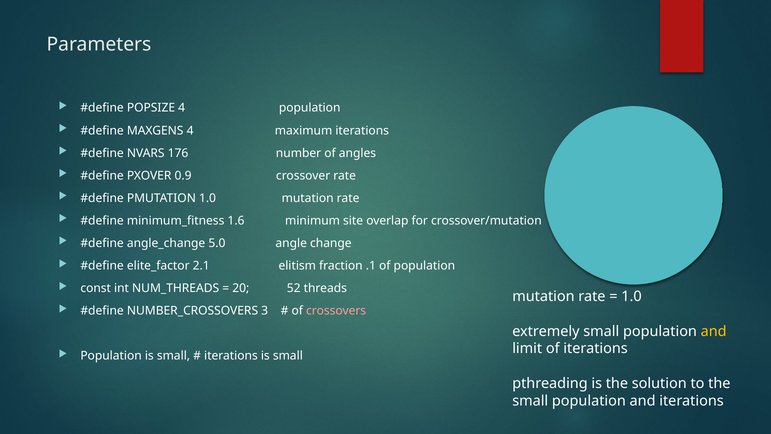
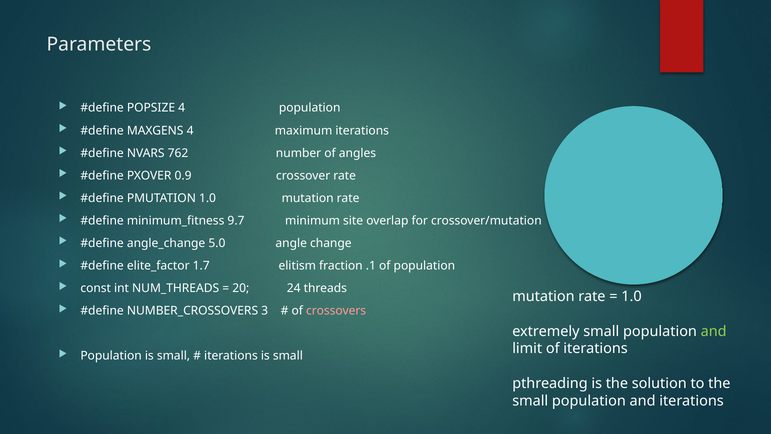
176: 176 -> 762
1.6: 1.6 -> 9.7
2.1: 2.1 -> 1.7
52: 52 -> 24
and at (714, 331) colour: yellow -> light green
